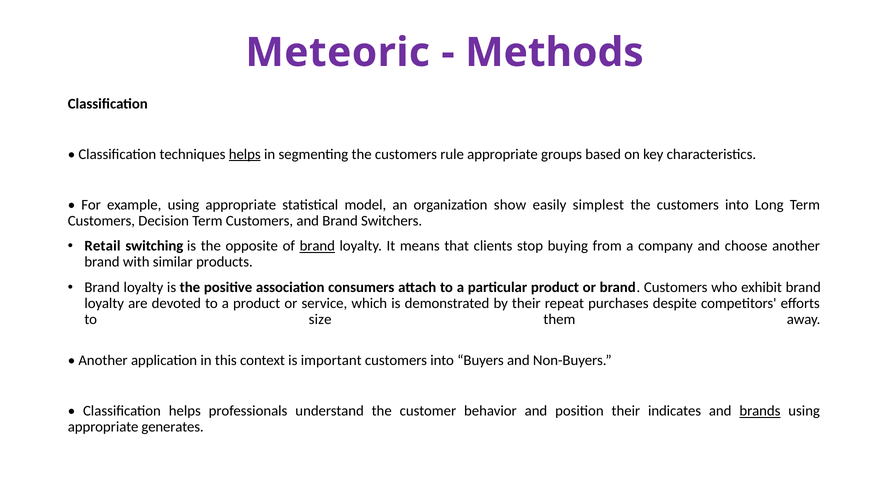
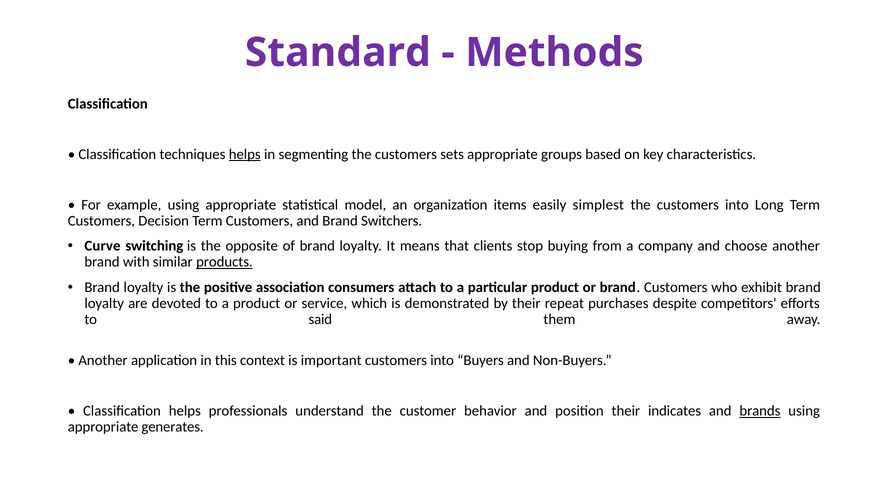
Meteoric: Meteoric -> Standard
rule: rule -> sets
show: show -> items
Retail: Retail -> Curve
brand at (317, 246) underline: present -> none
products underline: none -> present
size: size -> said
